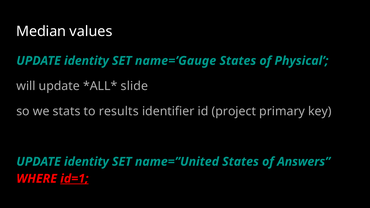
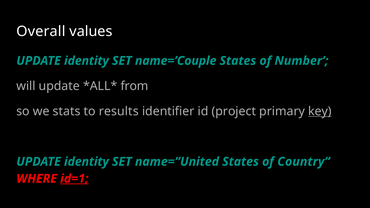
Median: Median -> Overall
name=’Gauge: name=’Gauge -> name=’Couple
Physical: Physical -> Number
slide: slide -> from
key underline: none -> present
Answers: Answers -> Country
